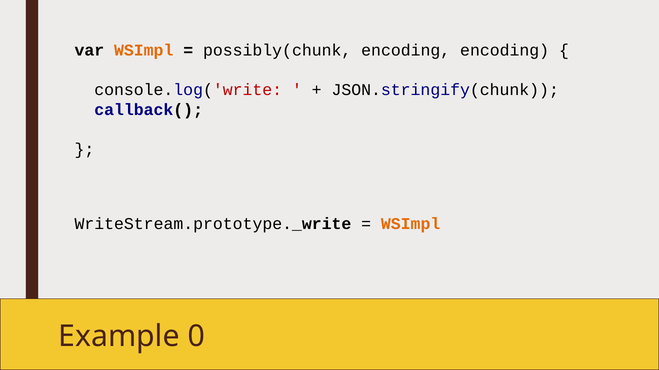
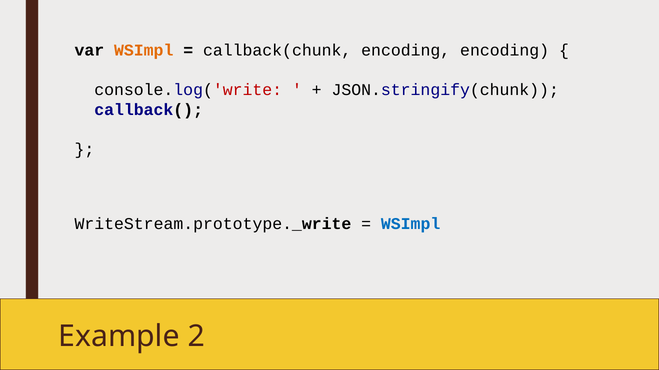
possibly(chunk: possibly(chunk -> callback(chunk
WSImpl at (411, 224) colour: orange -> blue
0: 0 -> 2
